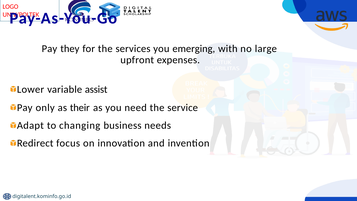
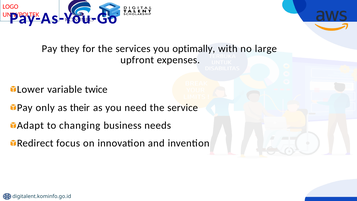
emerging: emerging -> optimally
assist: assist -> twice
